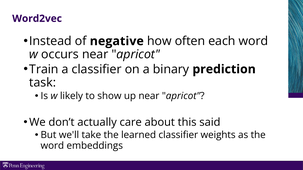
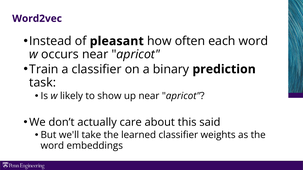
negative: negative -> pleasant
